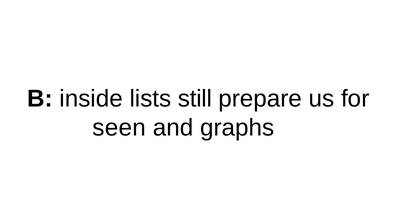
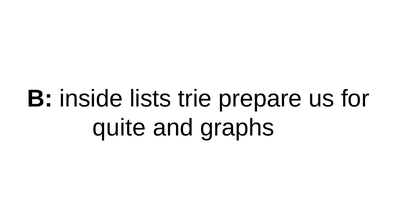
still: still -> trie
seen: seen -> quite
